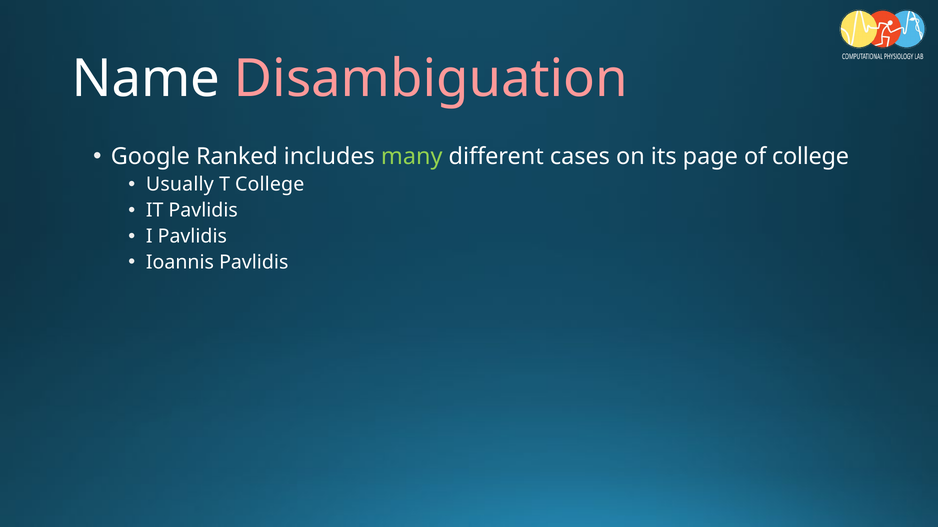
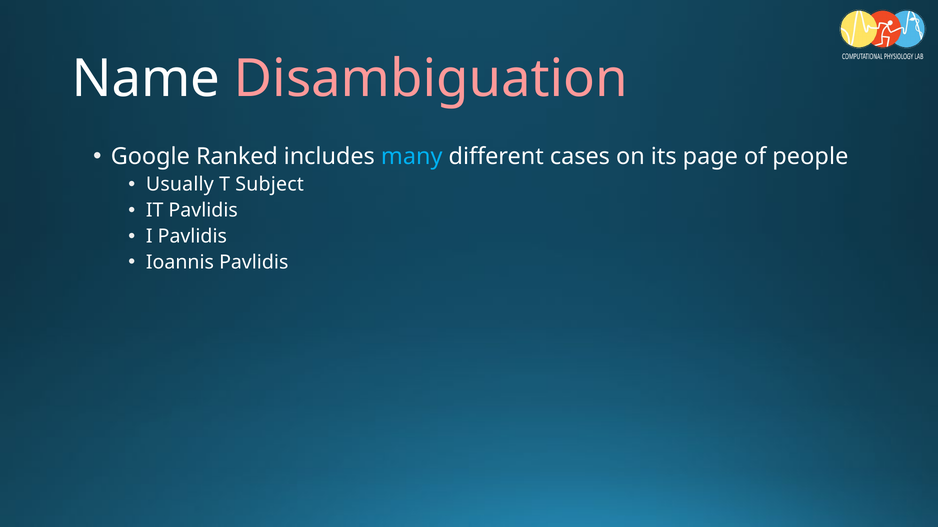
many colour: light green -> light blue
of college: college -> people
T College: College -> Subject
